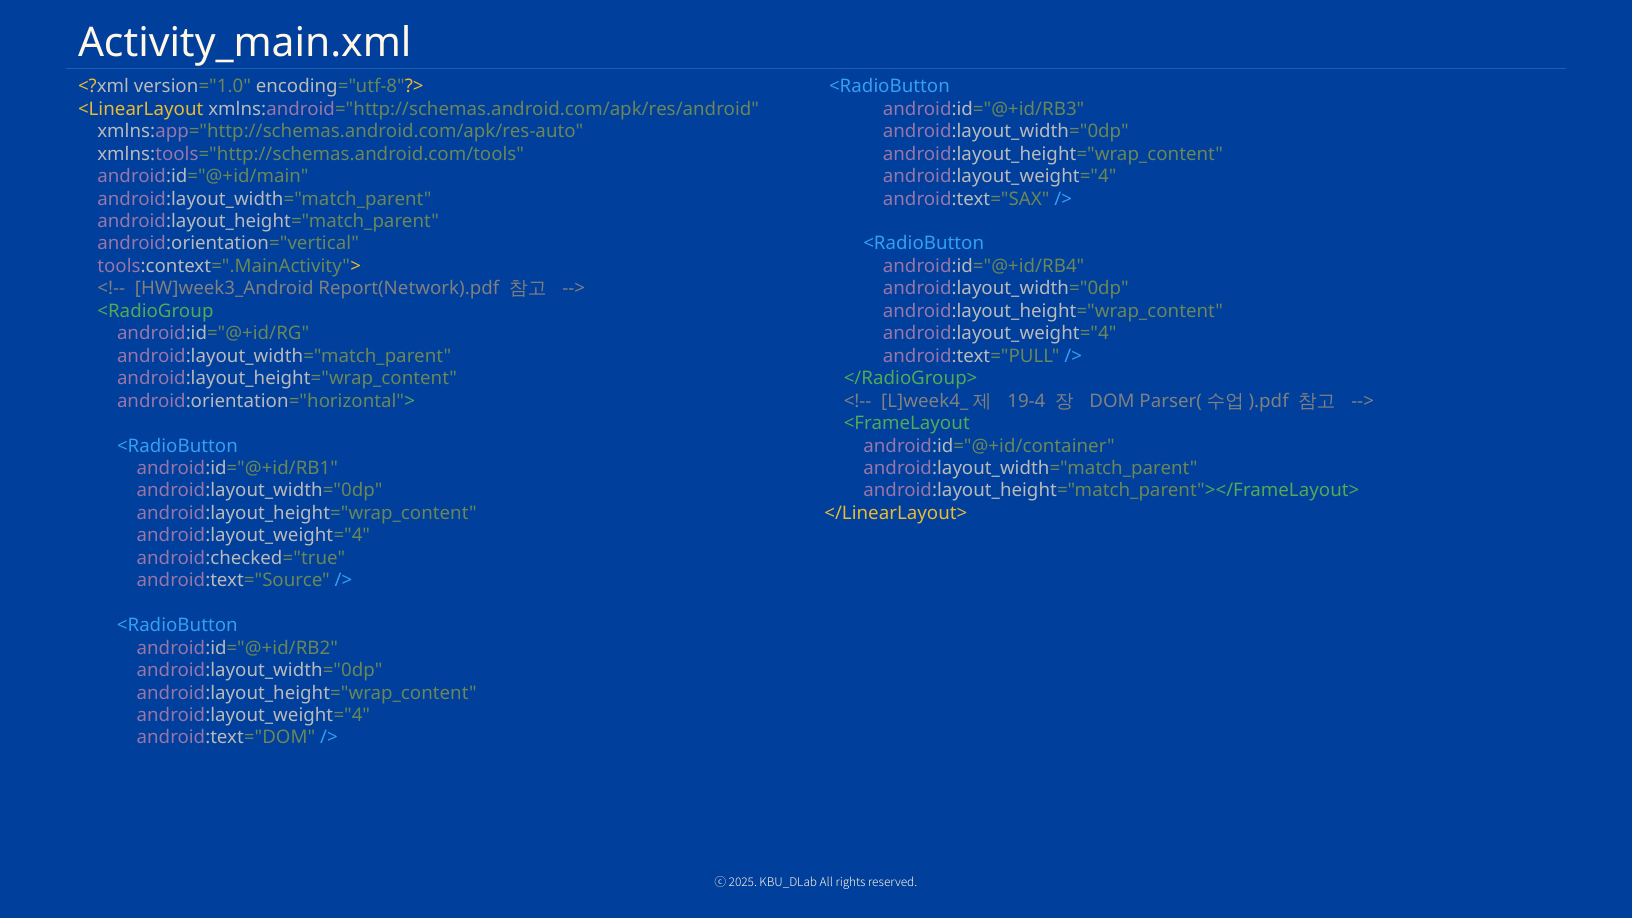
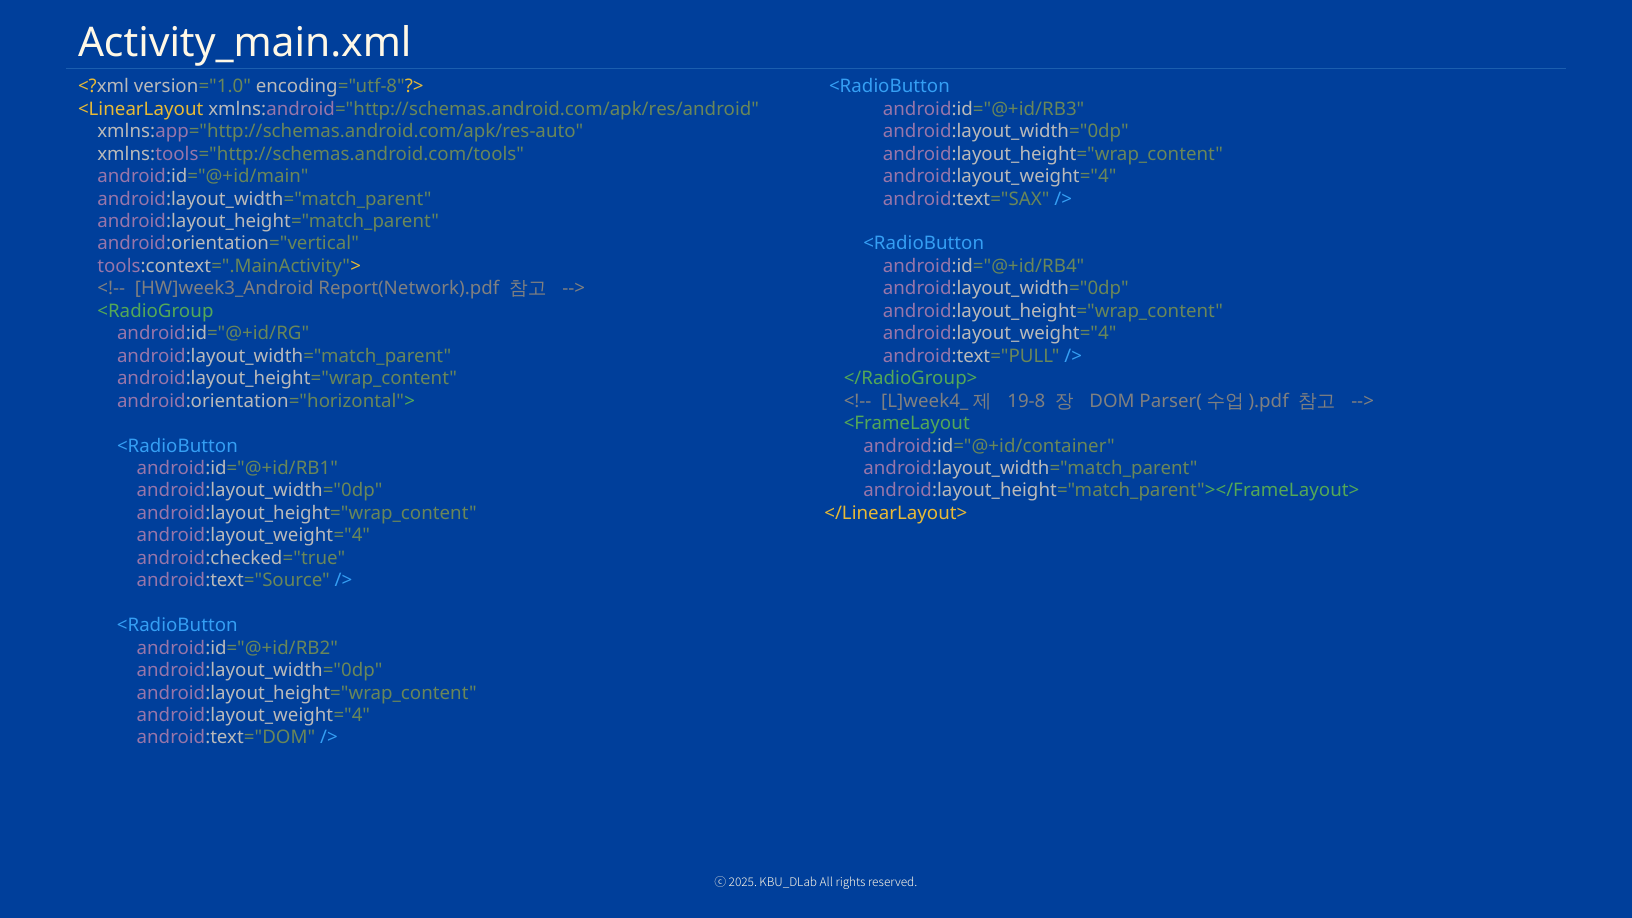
19-4: 19-4 -> 19-8
